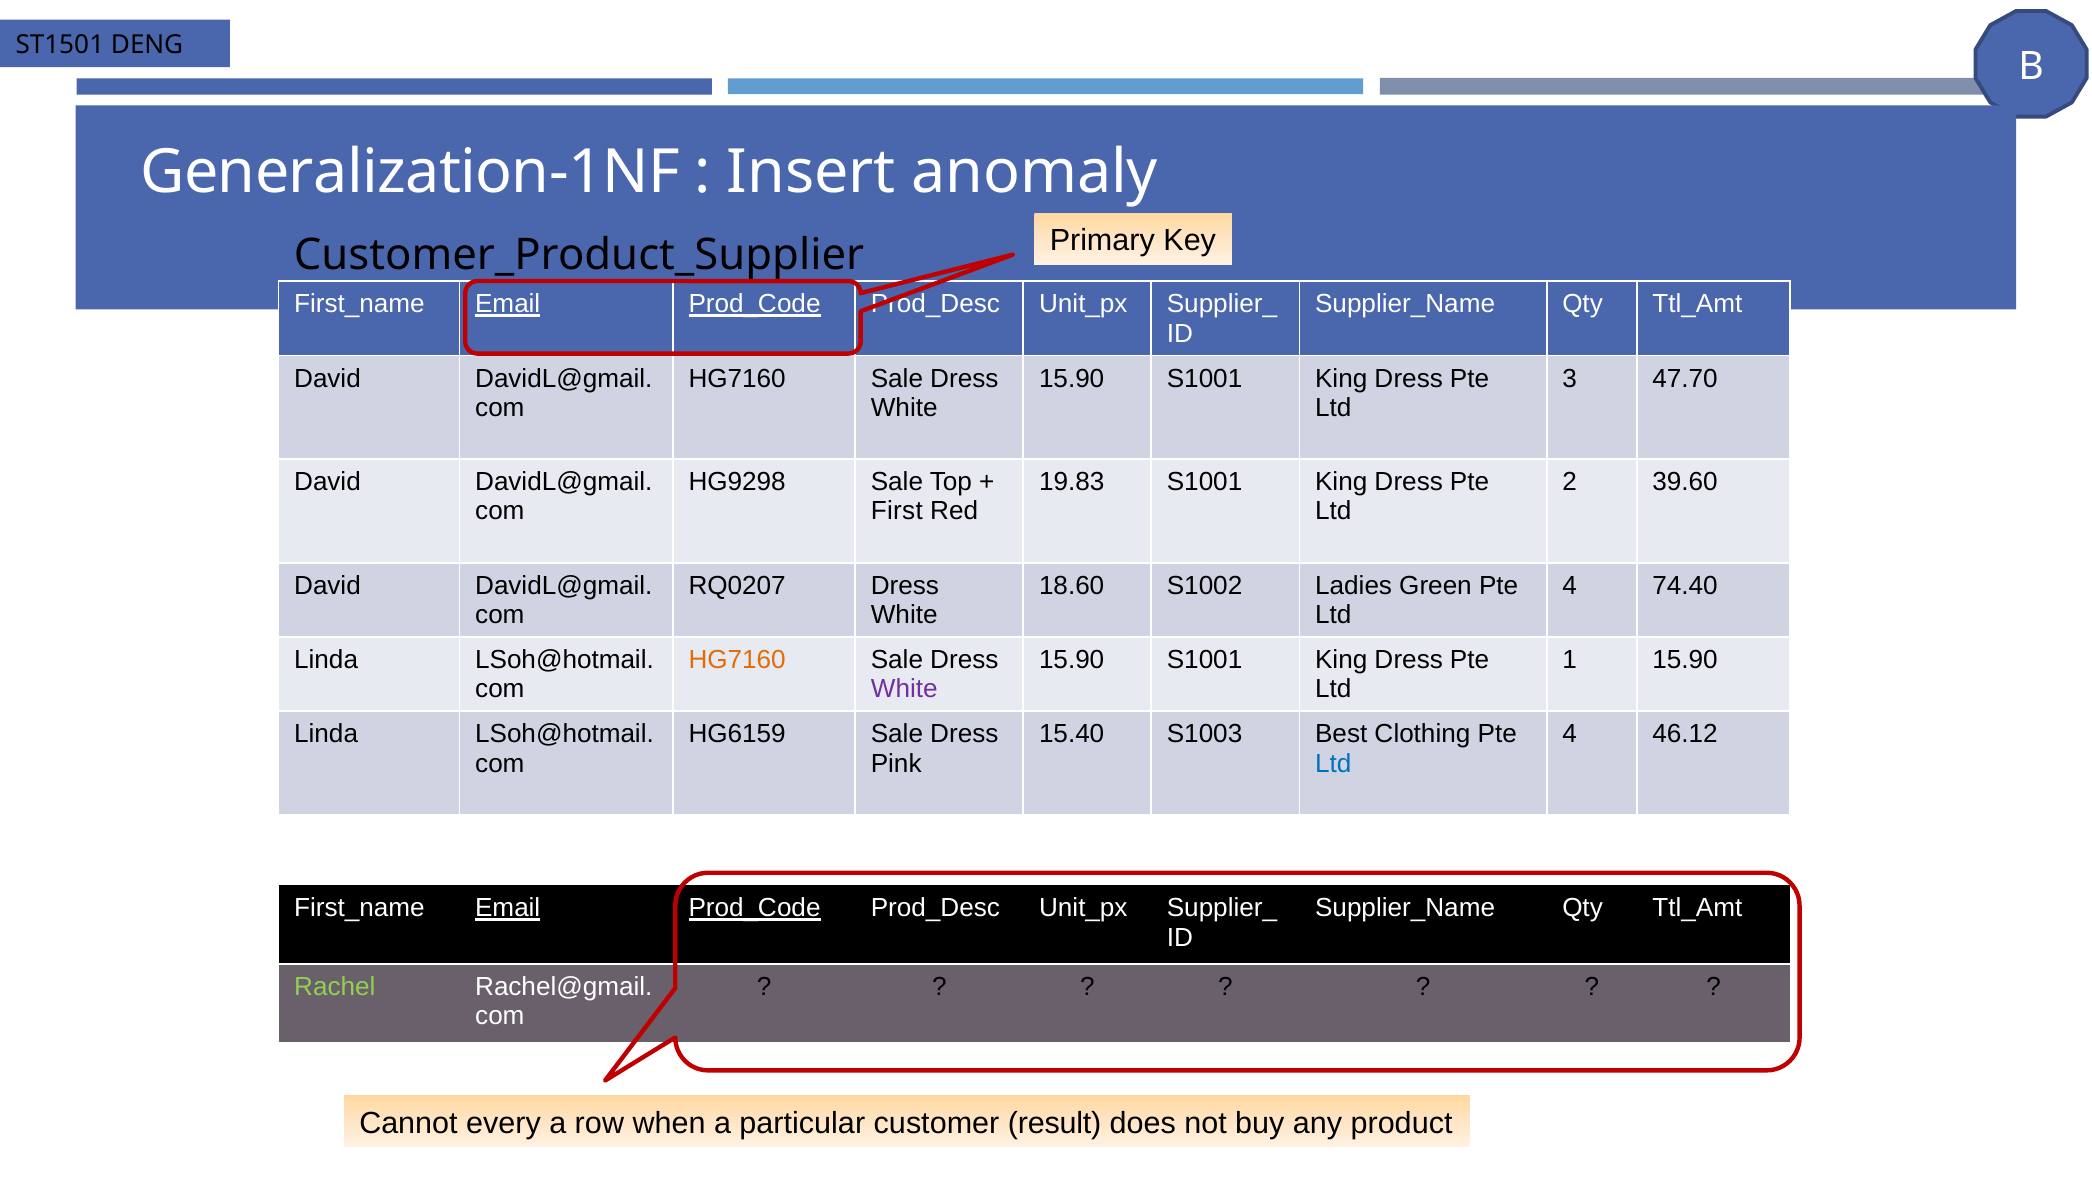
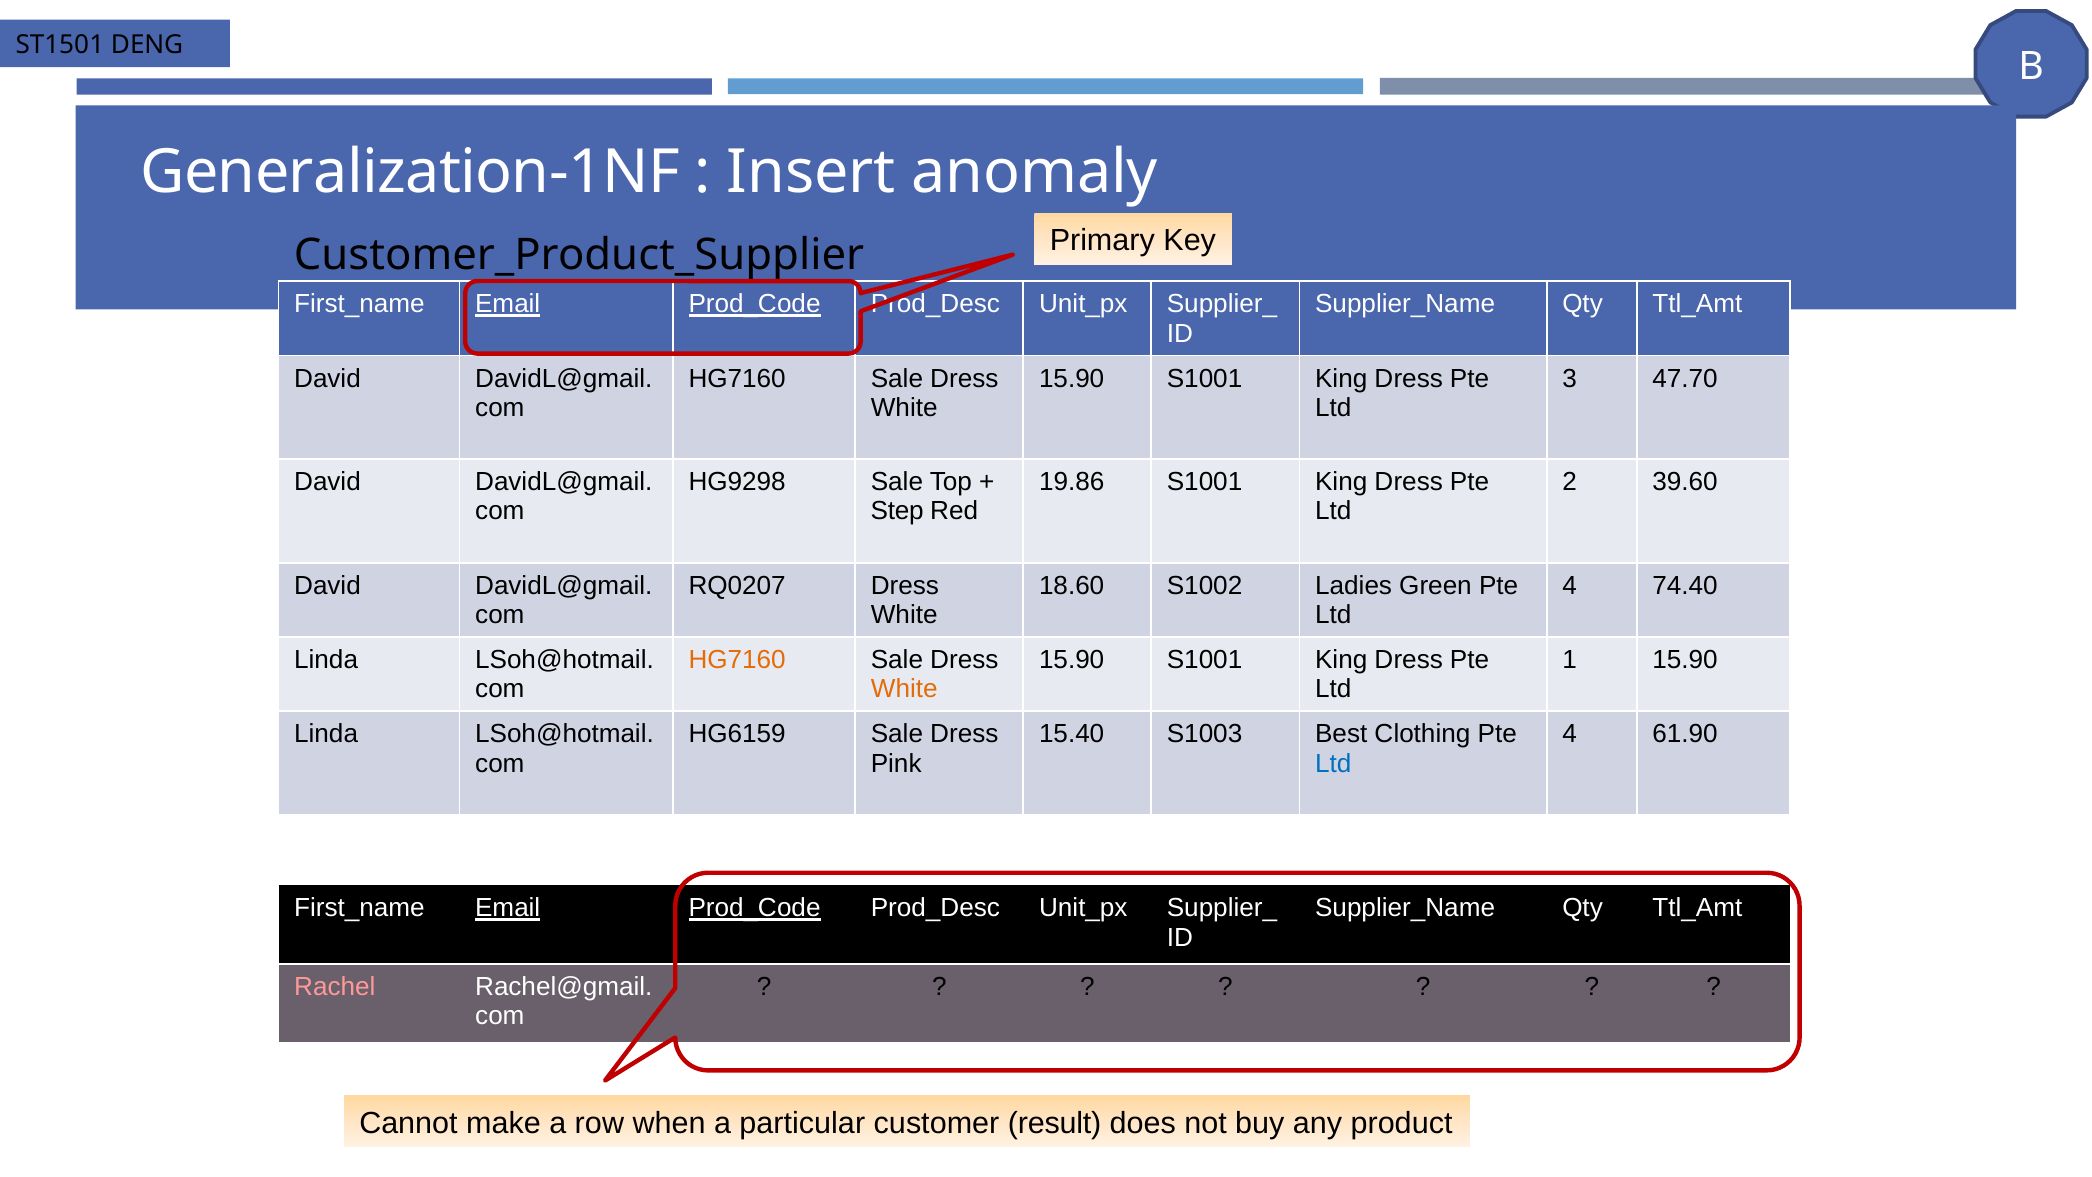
19.83: 19.83 -> 19.86
First: First -> Step
White at (904, 689) colour: purple -> orange
46.12: 46.12 -> 61.90
Rachel colour: light green -> pink
every: every -> make
